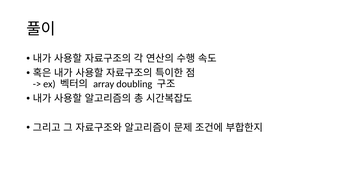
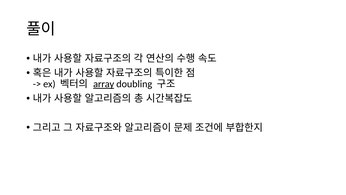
array underline: none -> present
